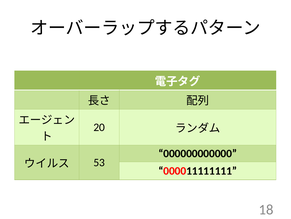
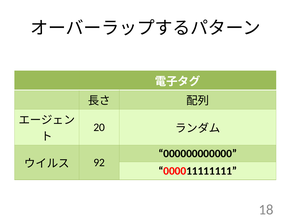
53: 53 -> 92
